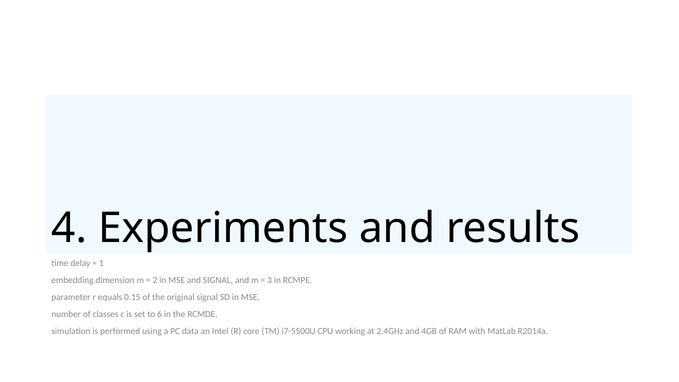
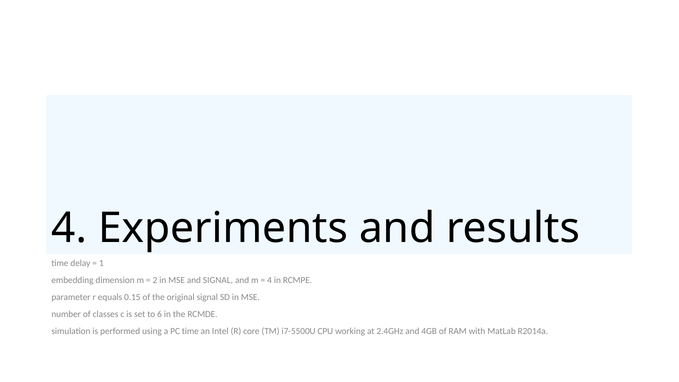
3 at (270, 280): 3 -> 4
PC data: data -> time
